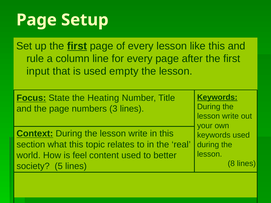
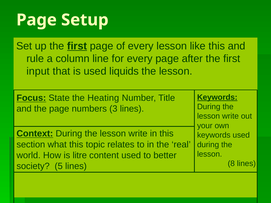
empty: empty -> liquids
feel: feel -> litre
